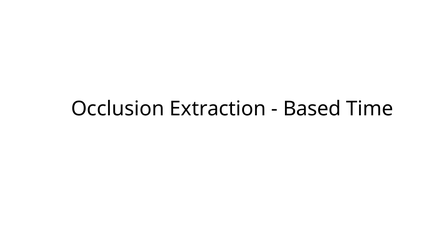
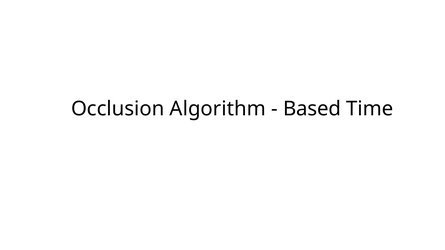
Extraction: Extraction -> Algorithm
